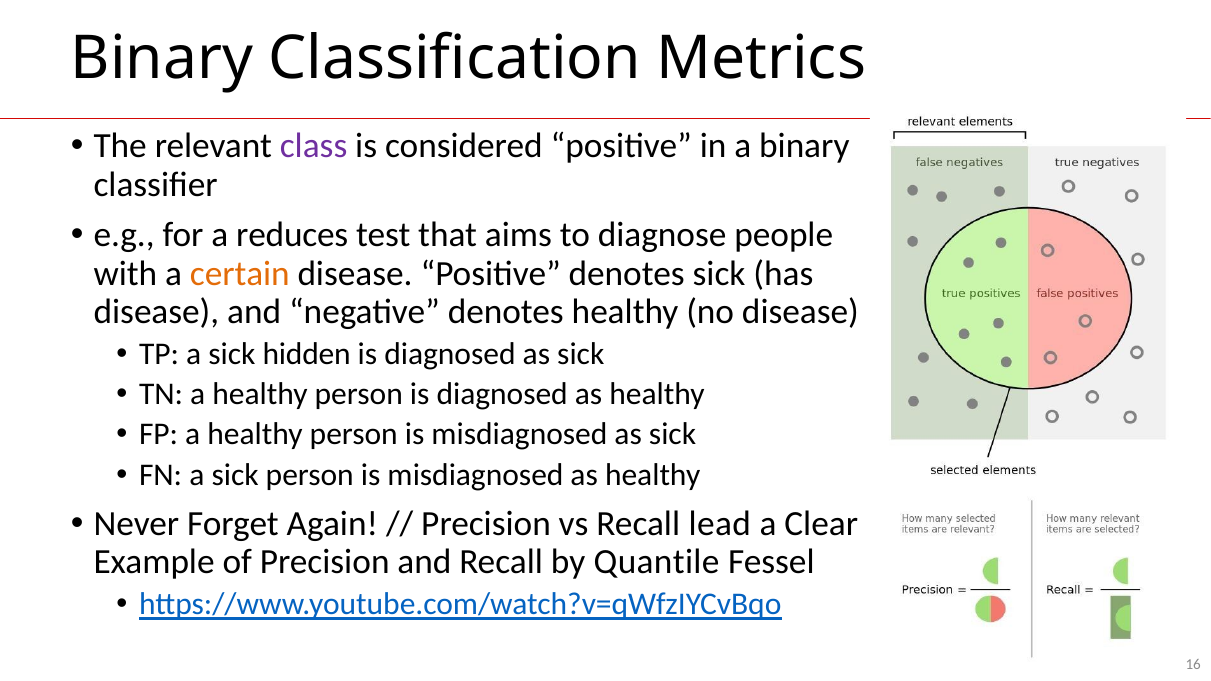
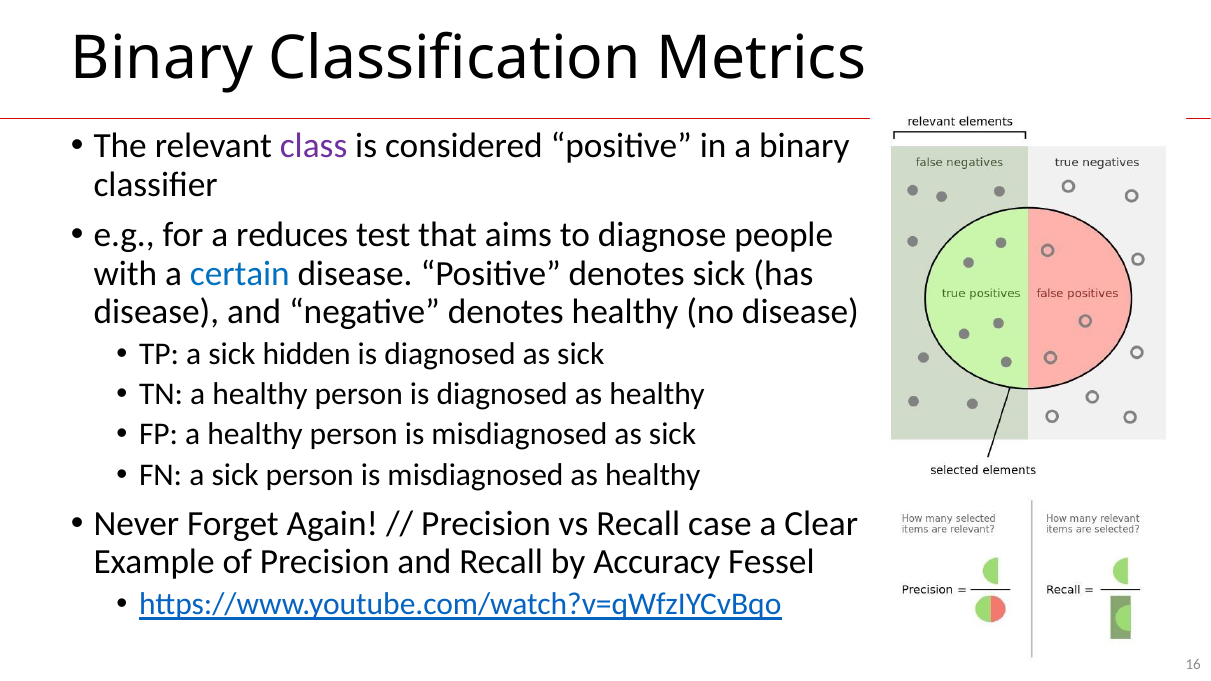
certain colour: orange -> blue
lead: lead -> case
Quantile: Quantile -> Accuracy
